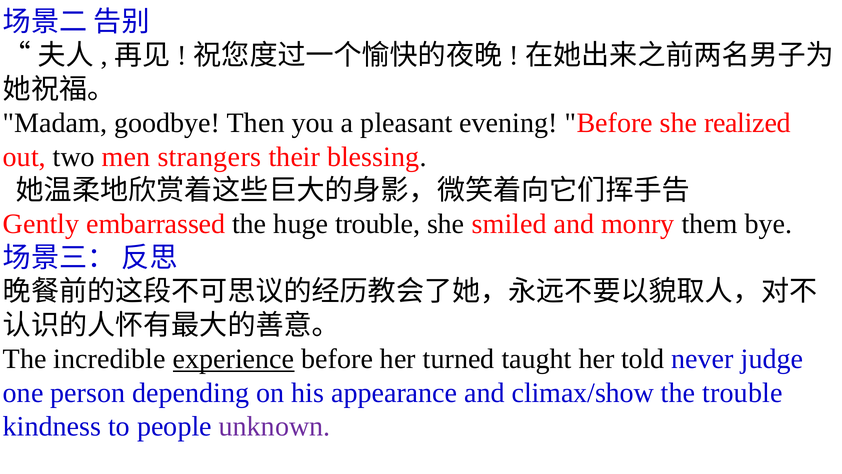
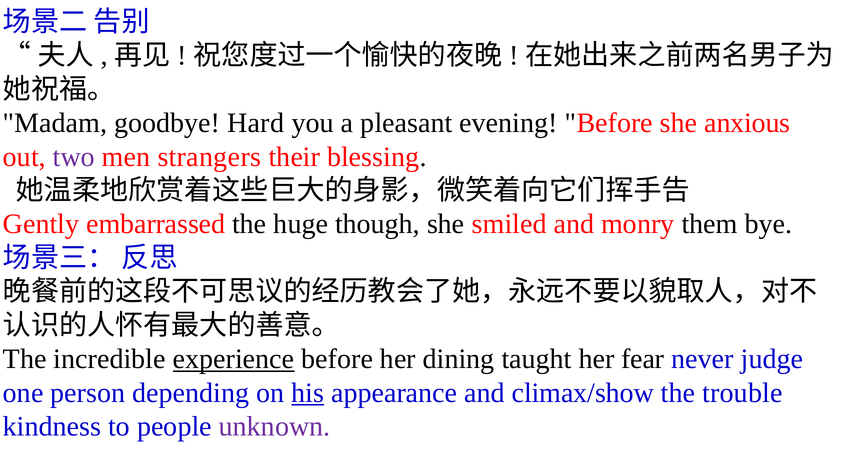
Then: Then -> Hard
realized: realized -> anxious
two colour: black -> purple
huge trouble: trouble -> though
turned: turned -> dining
told: told -> fear
his underline: none -> present
